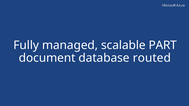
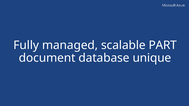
routed: routed -> unique
